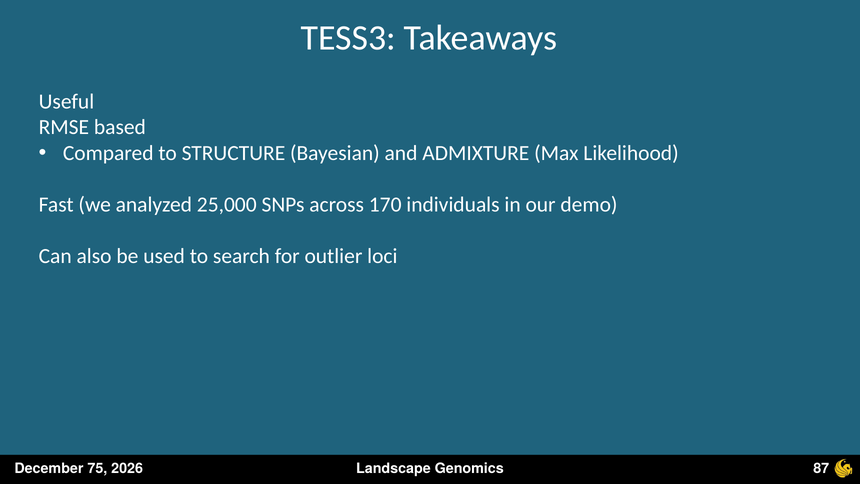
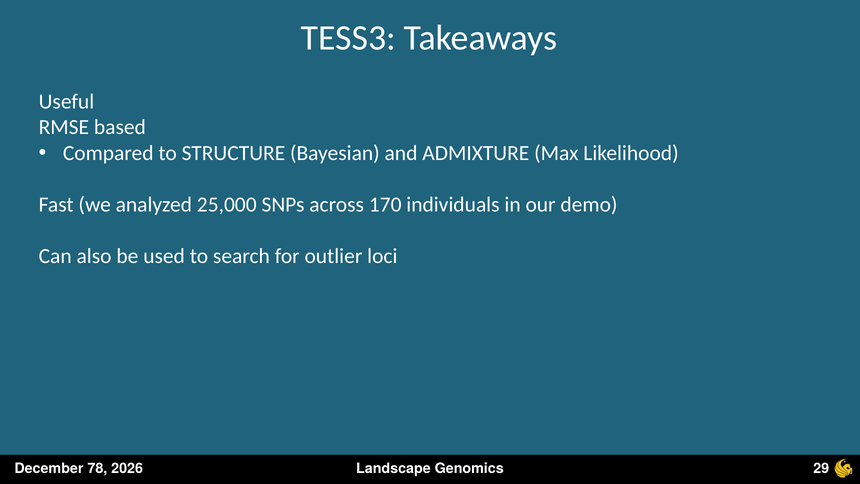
75: 75 -> 78
87: 87 -> 29
